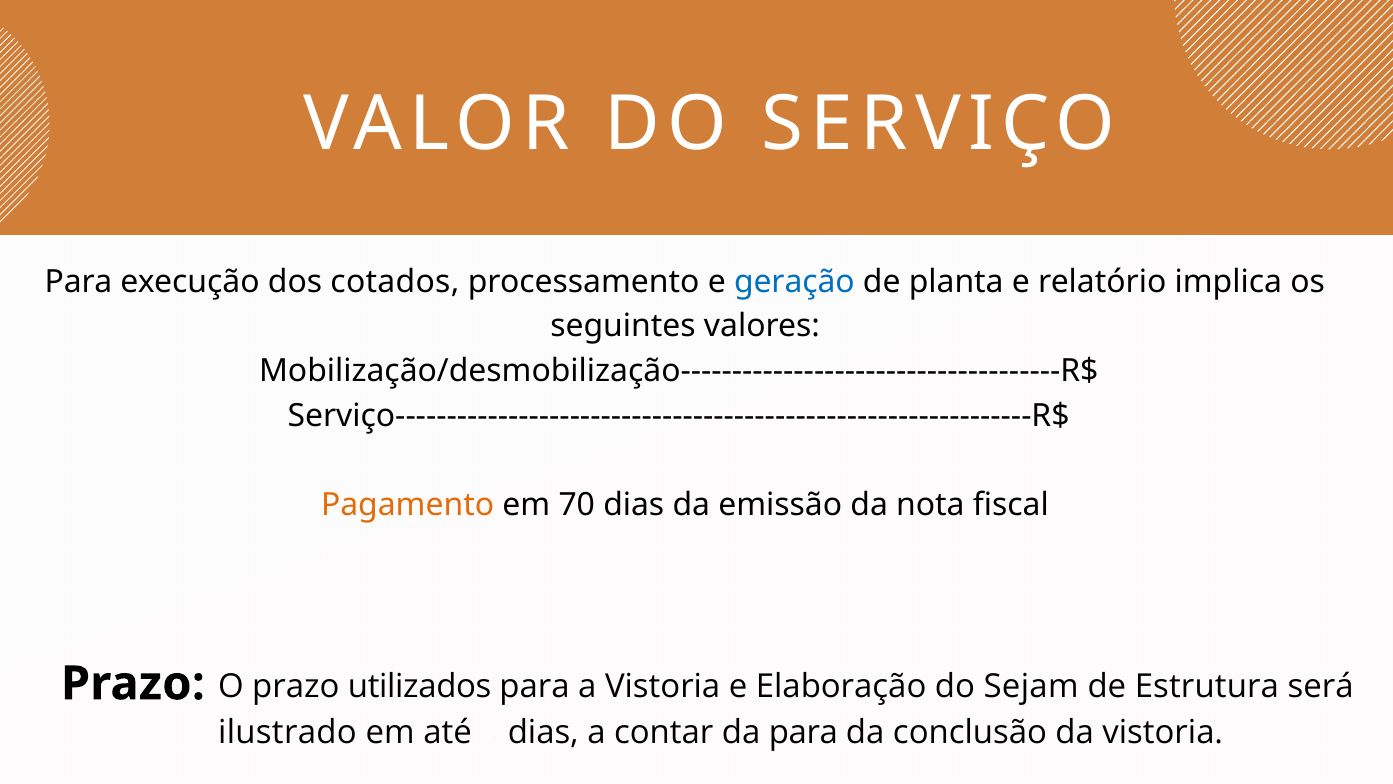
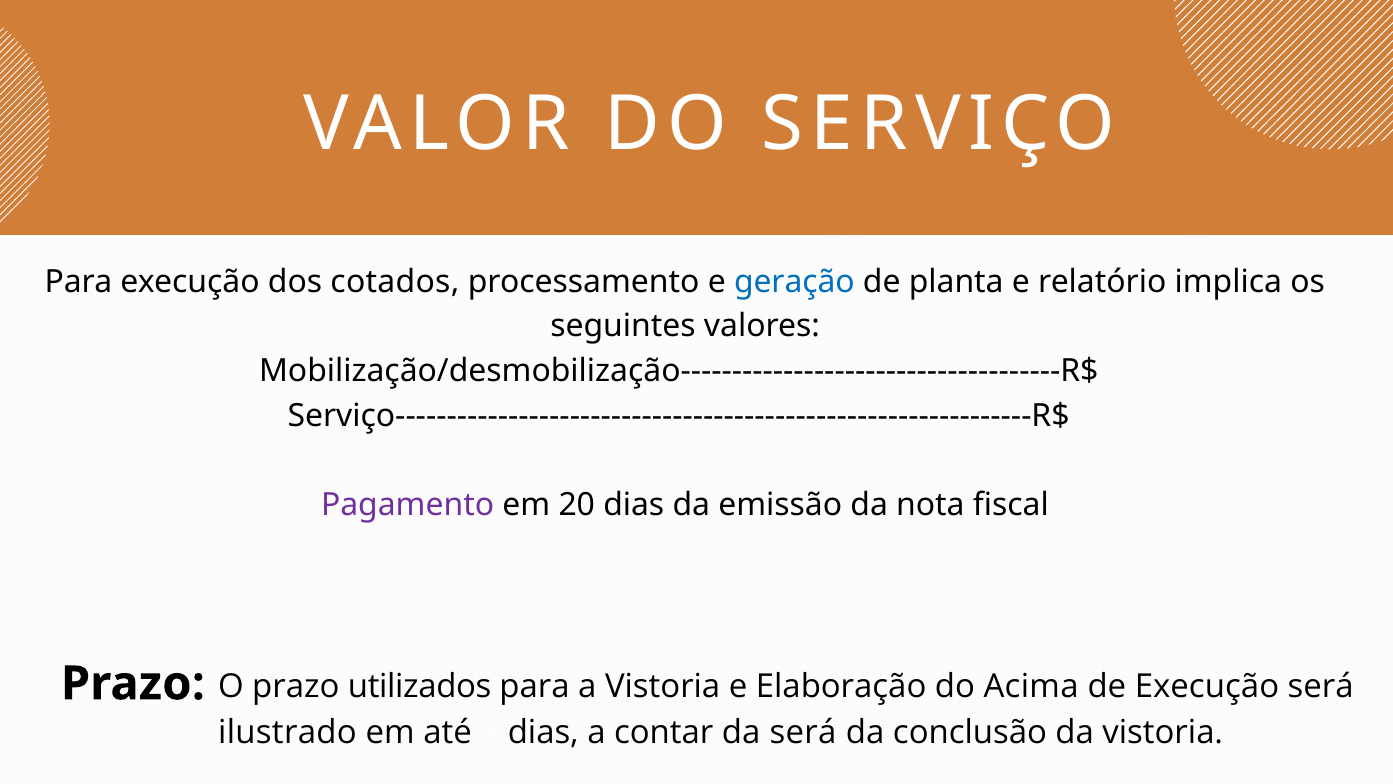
Pagamento colour: orange -> purple
70: 70 -> 20
Sejam: Sejam -> Acima
de Estrutura: Estrutura -> Execução
da para: para -> será
